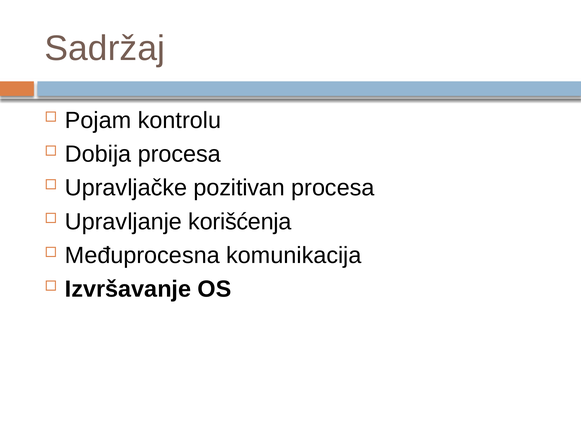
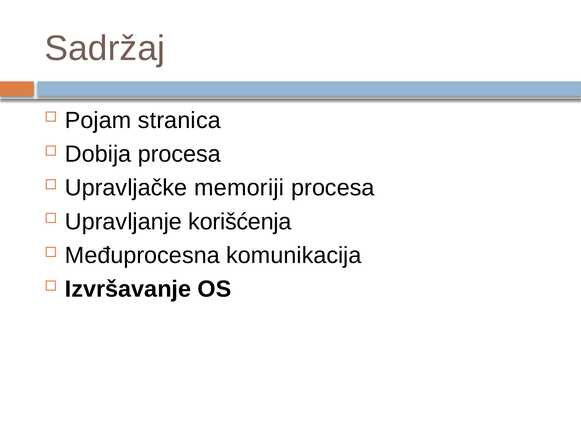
kontrolu: kontrolu -> stranica
pozitivan: pozitivan -> memoriji
